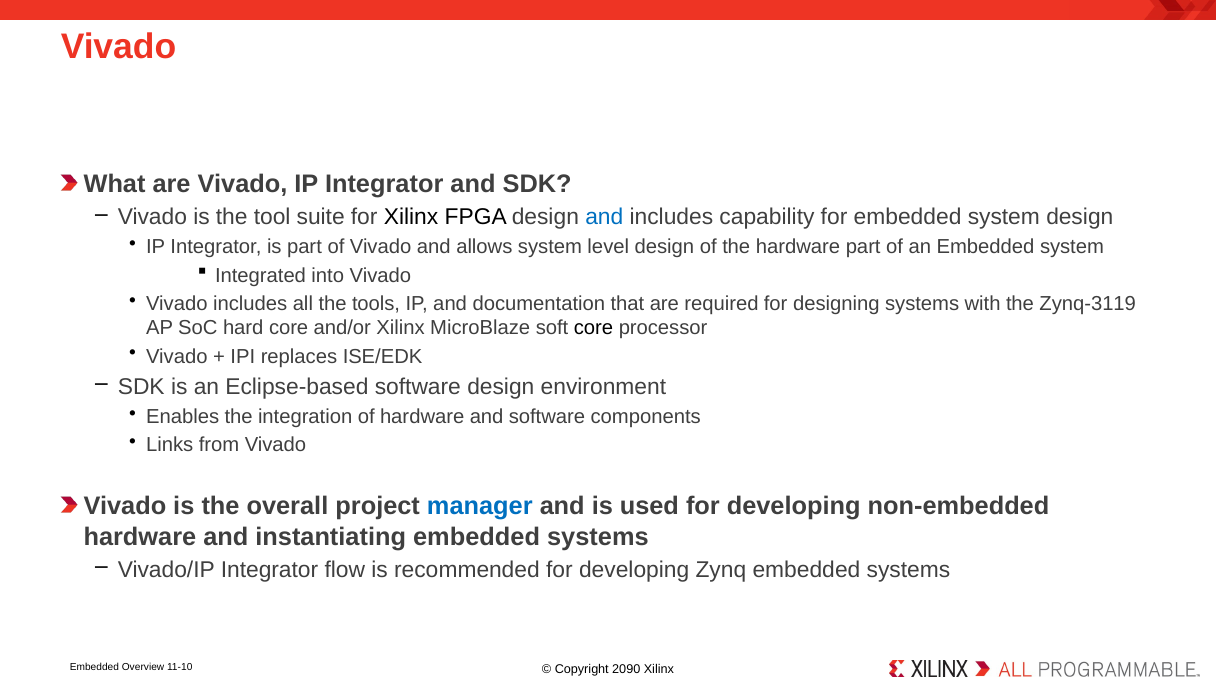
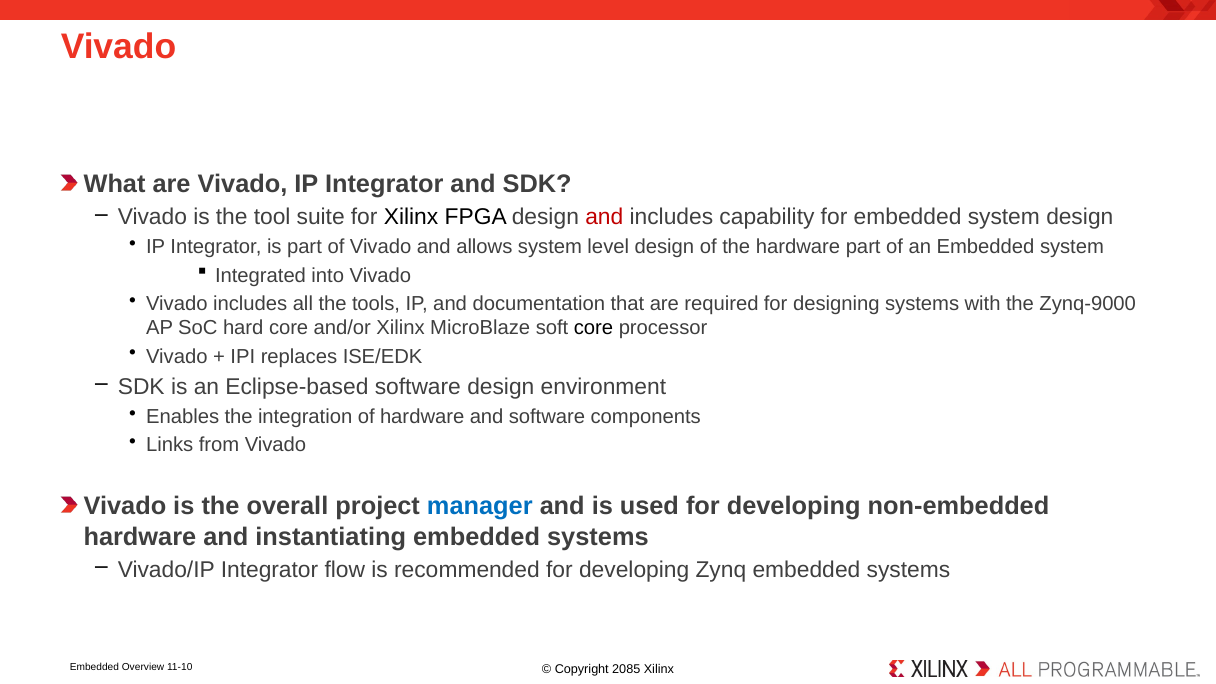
and at (604, 217) colour: blue -> red
Zynq-3119: Zynq-3119 -> Zynq-9000
2090: 2090 -> 2085
